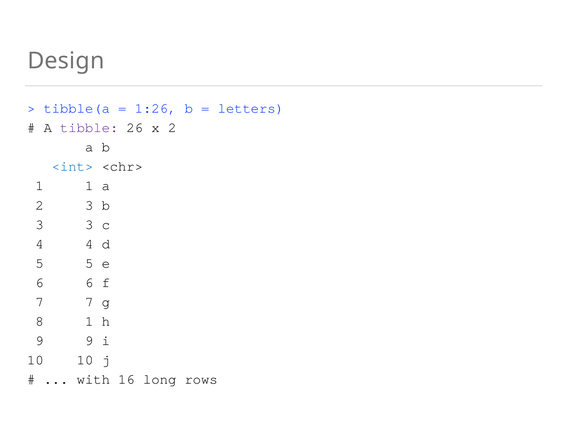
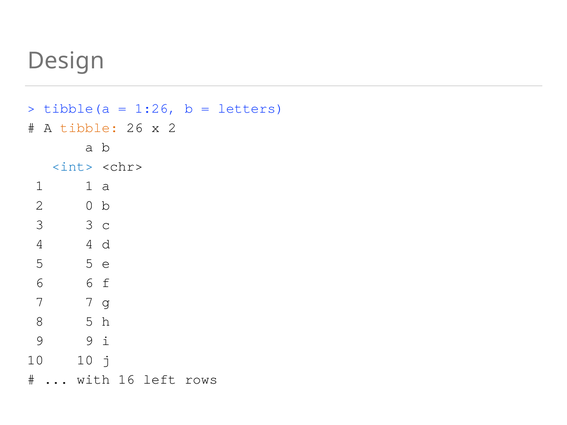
tibble colour: purple -> orange
2 3: 3 -> 0
8 1: 1 -> 5
long: long -> left
